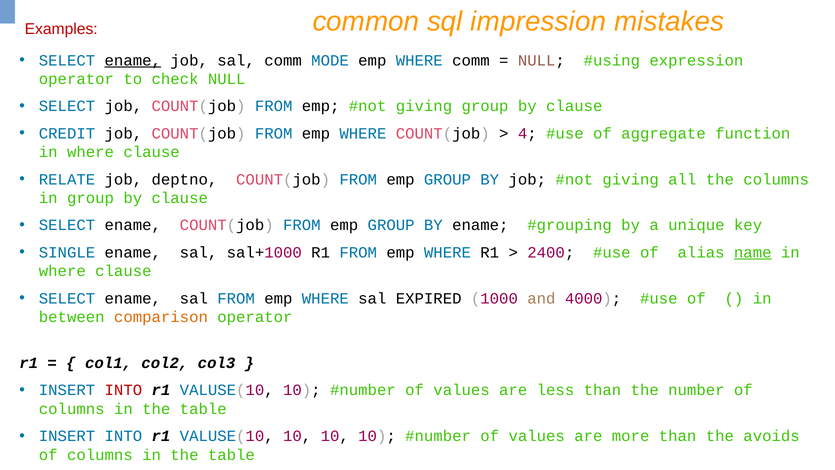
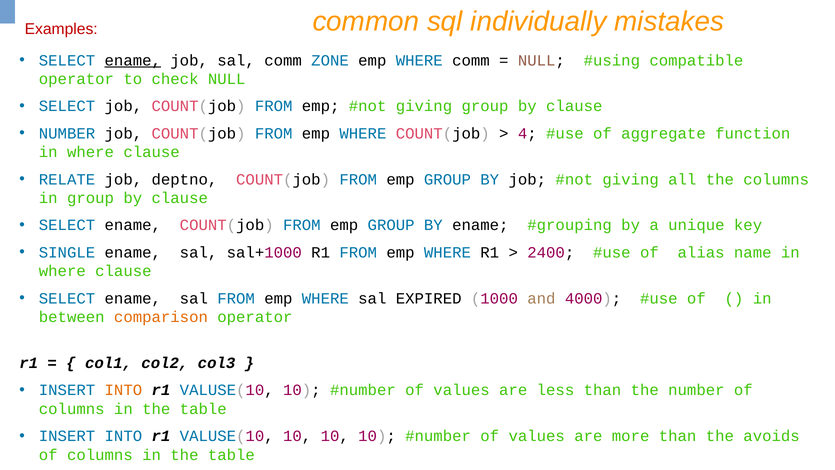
impression: impression -> individually
MODE: MODE -> ZONE
expression: expression -> compatible
CREDIT at (67, 133): CREDIT -> NUMBER
name underline: present -> none
INTO at (123, 390) colour: red -> orange
